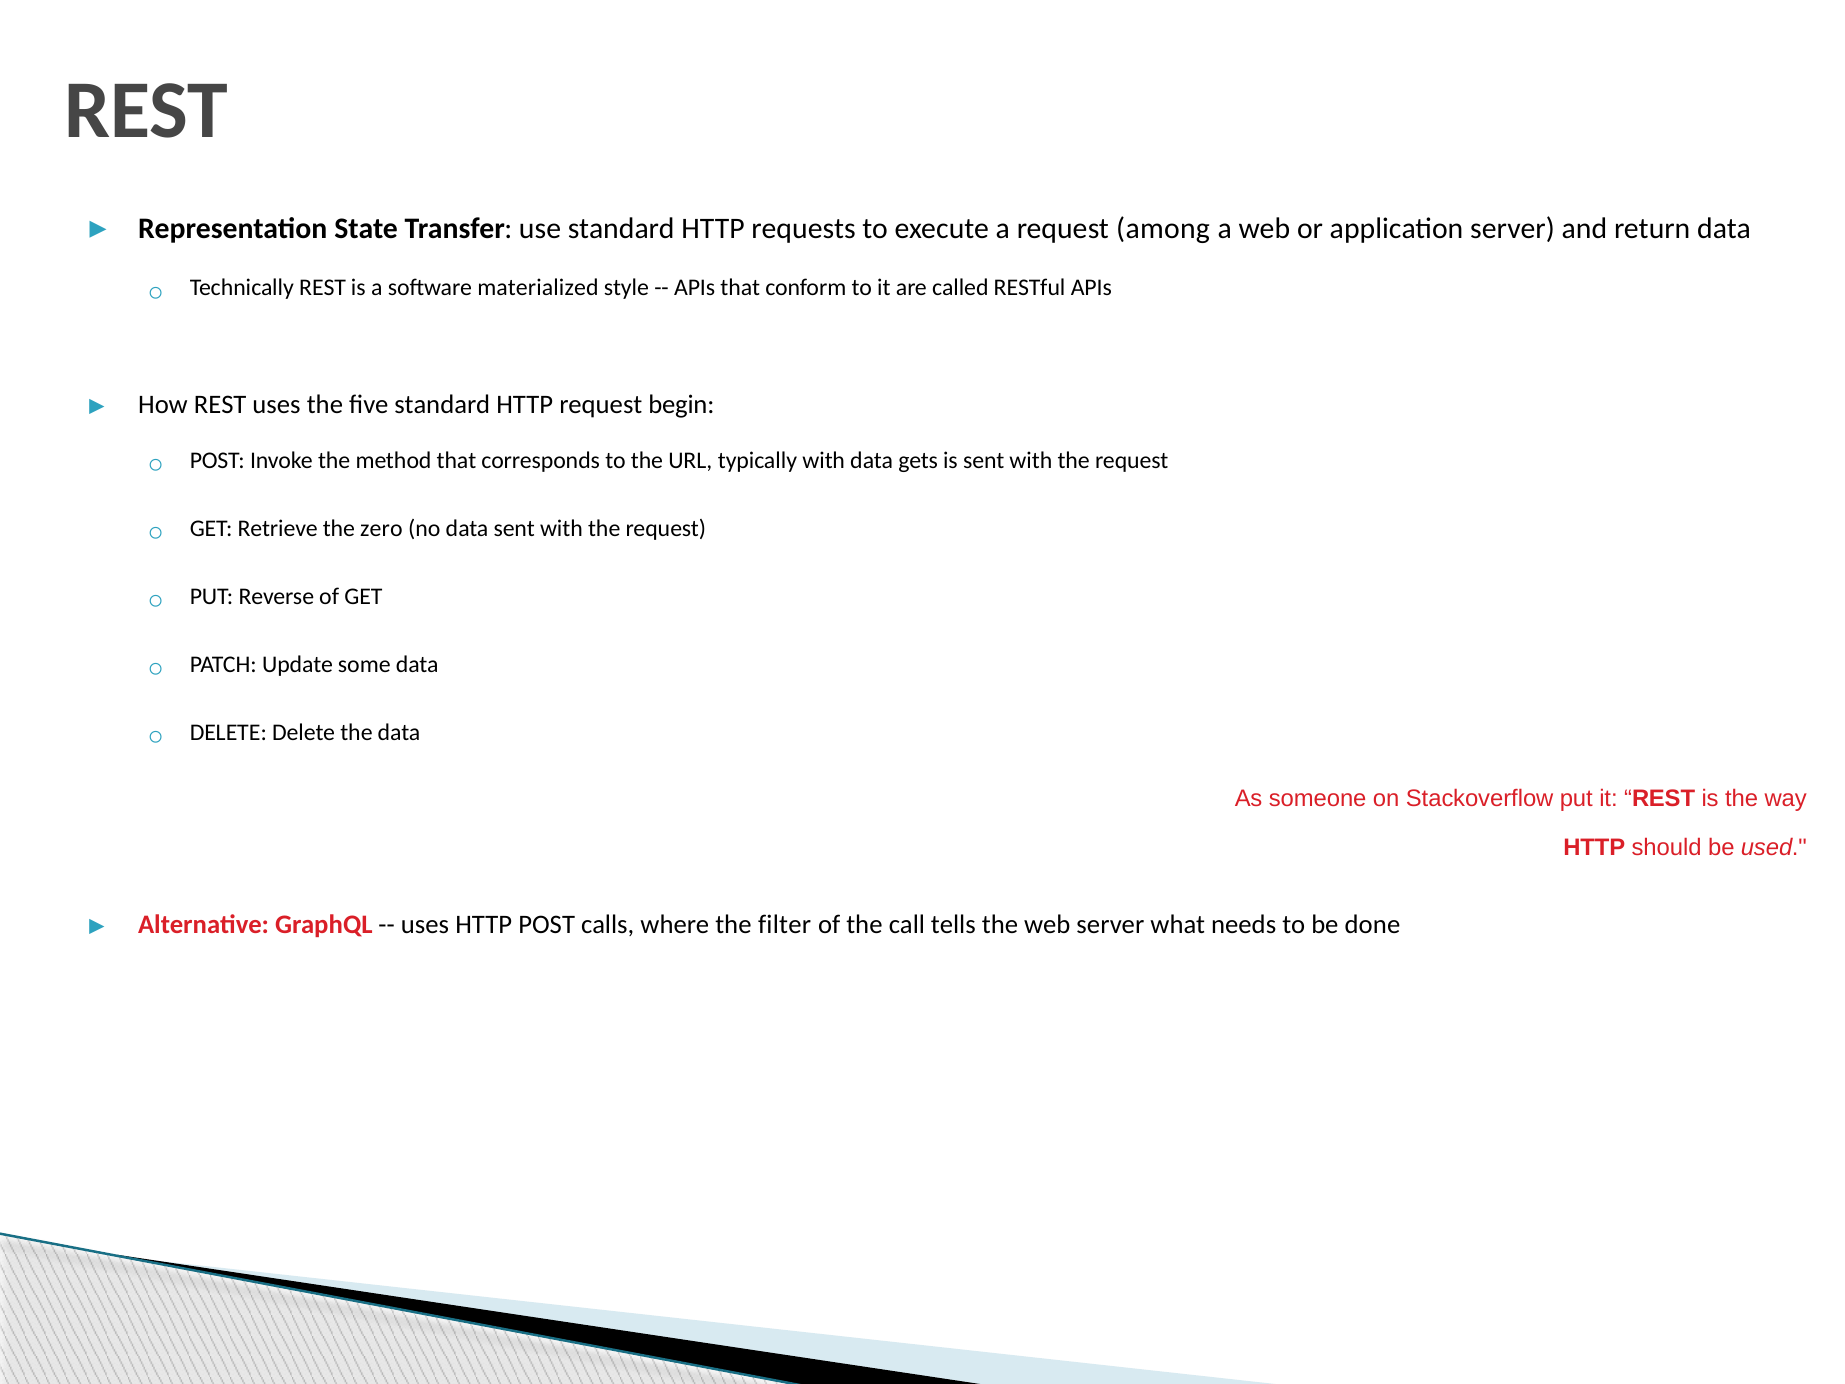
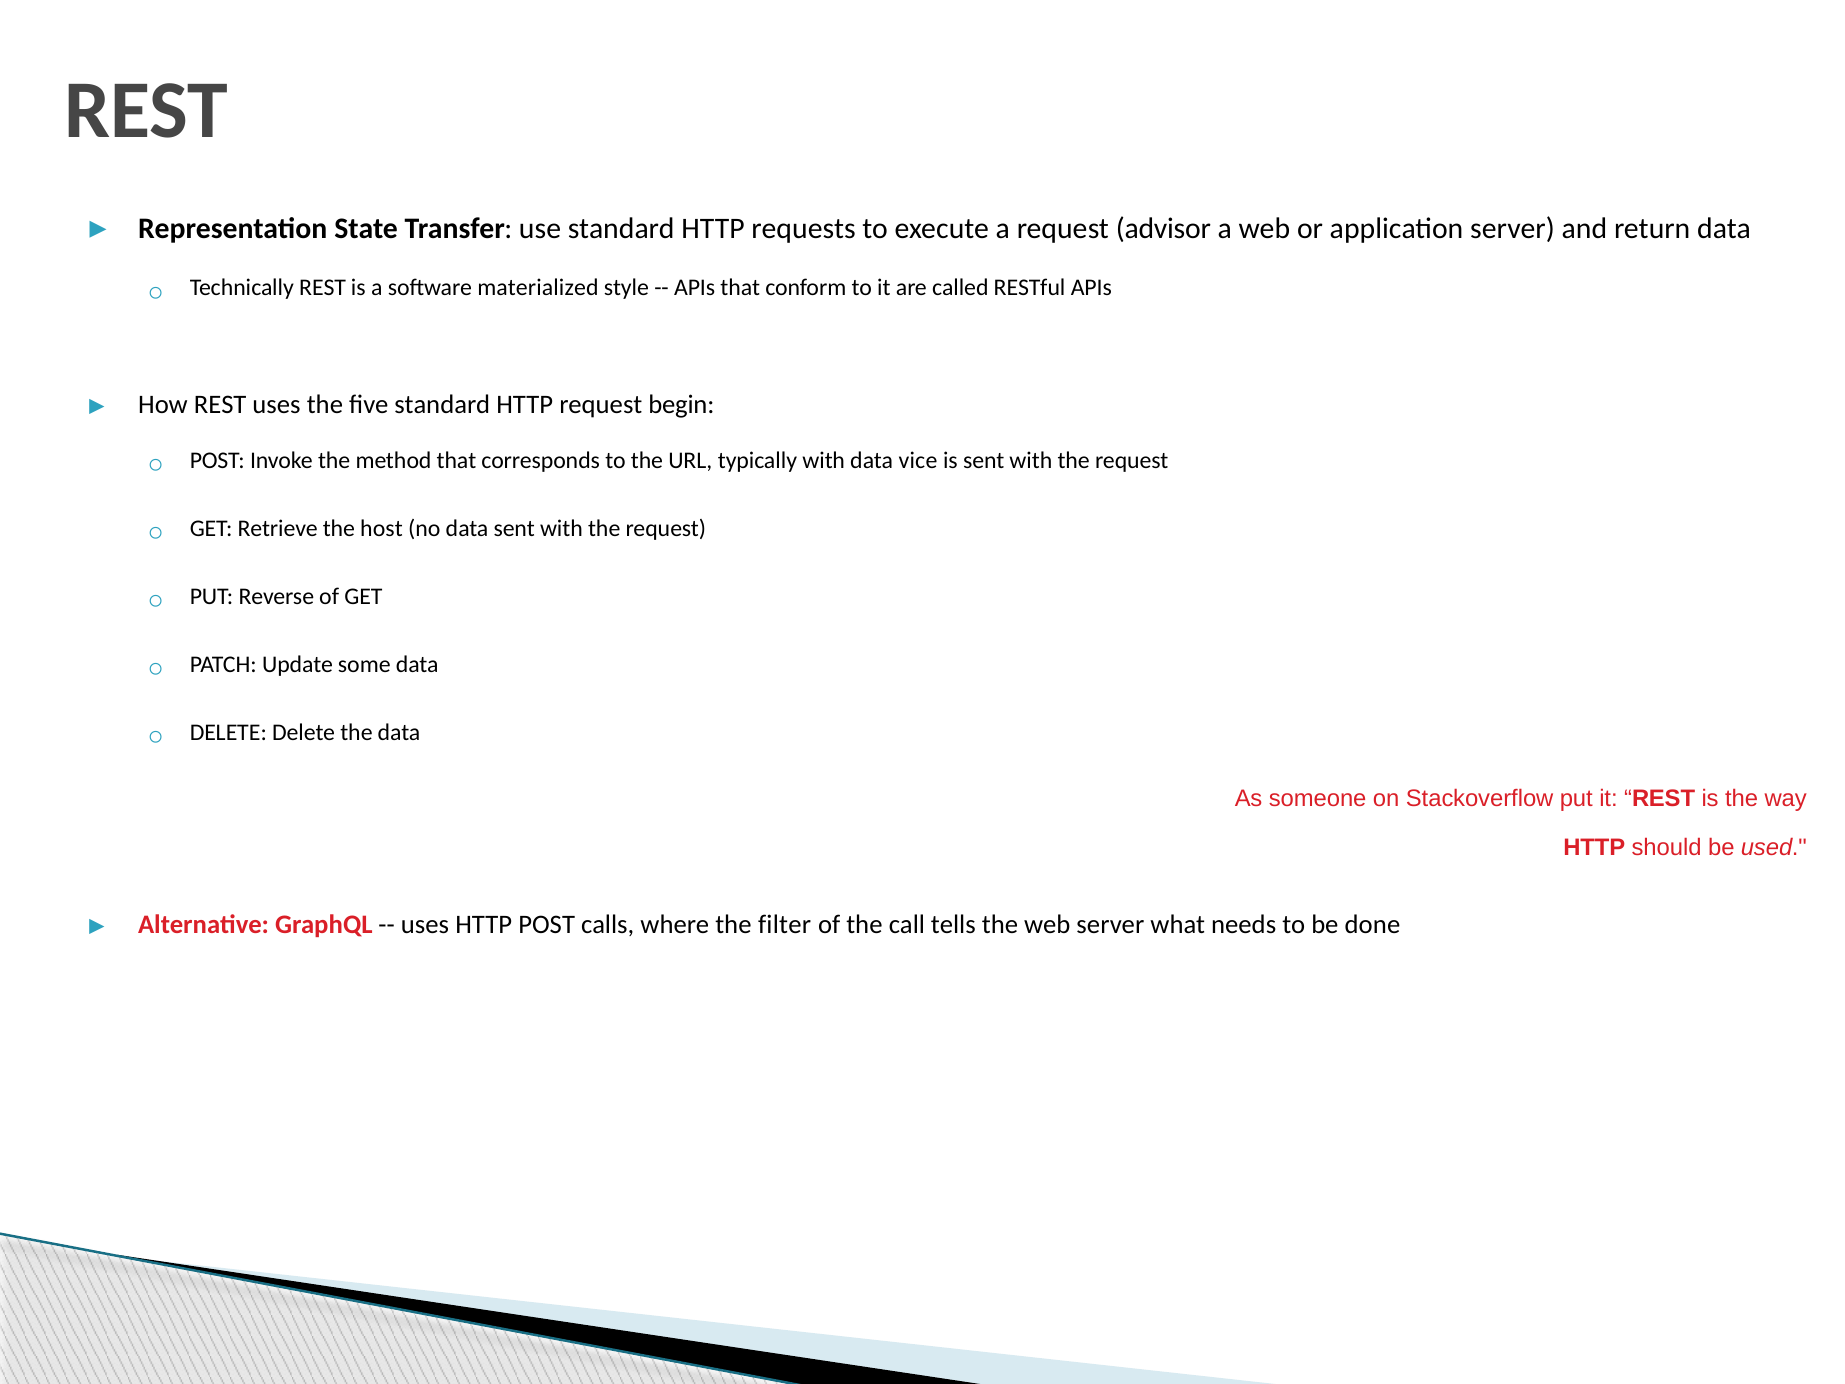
among: among -> advisor
gets: gets -> vice
zero: zero -> host
